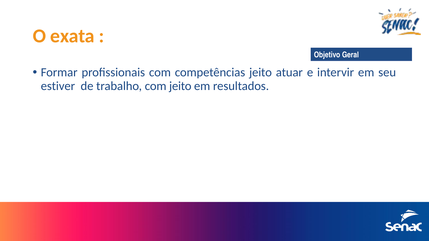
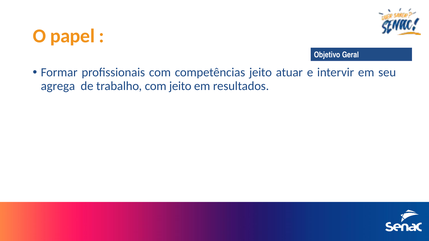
exata: exata -> papel
estiver: estiver -> agrega
